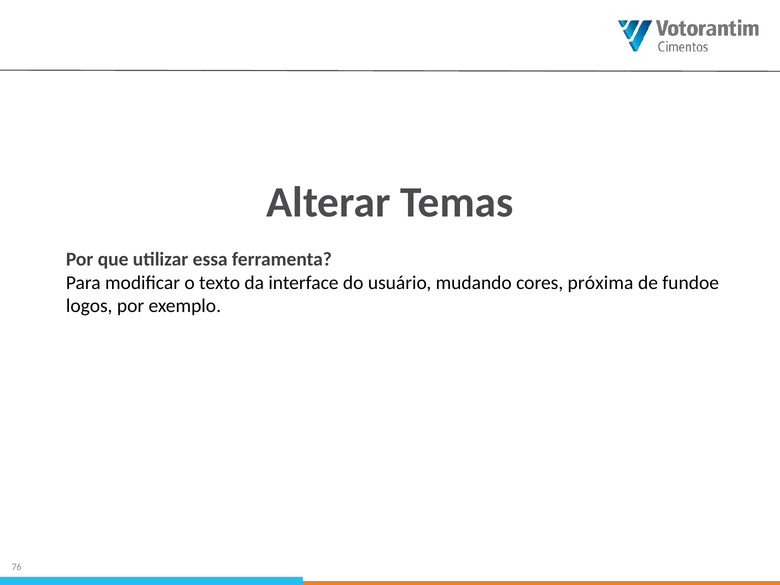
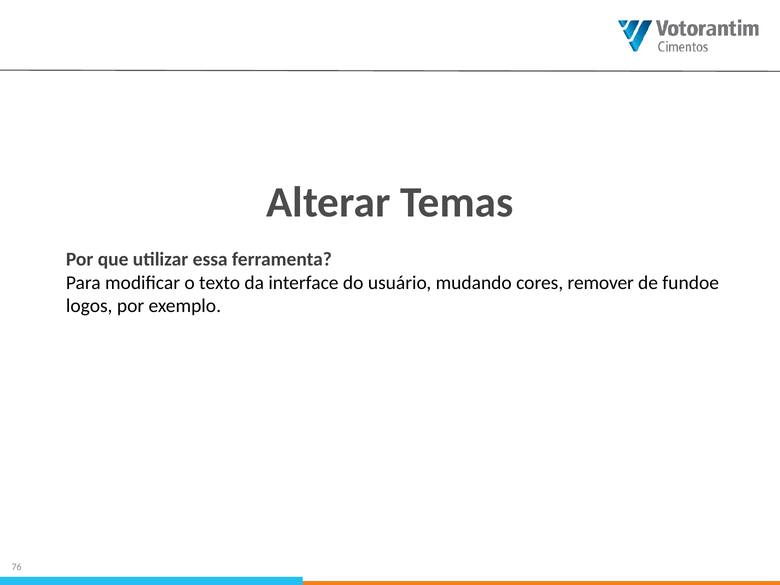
próxima: próxima -> remover
